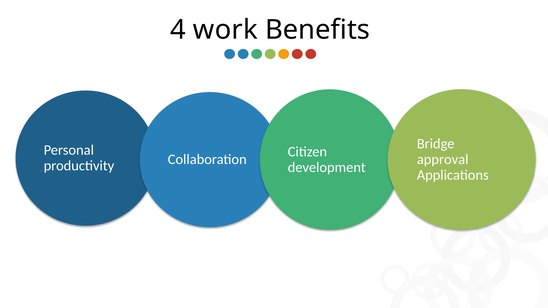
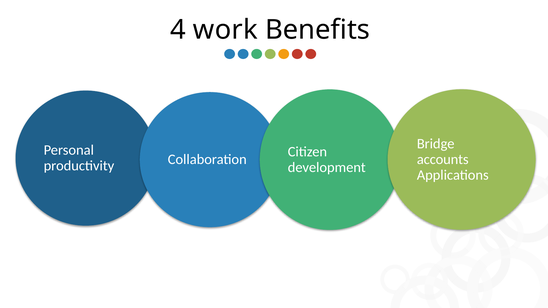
approval: approval -> accounts
